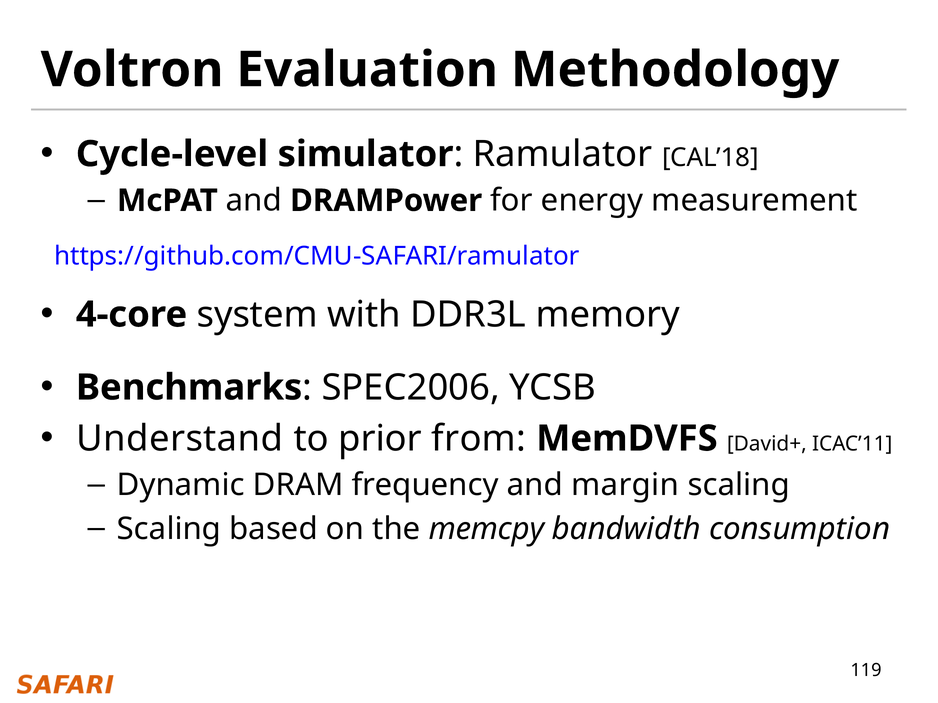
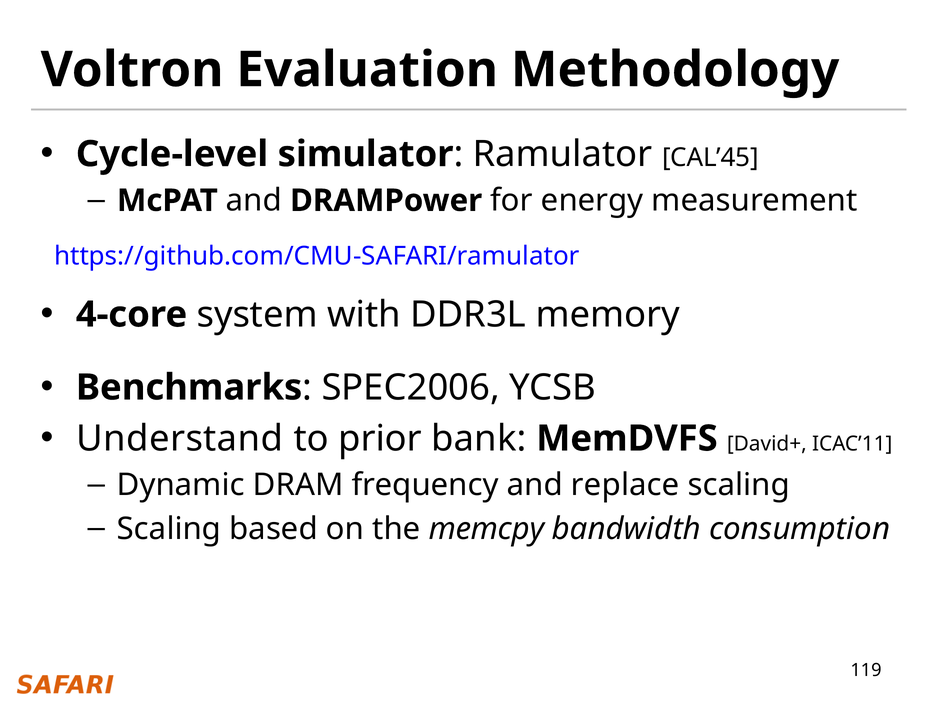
CAL’18: CAL’18 -> CAL’45
from: from -> bank
margin: margin -> replace
